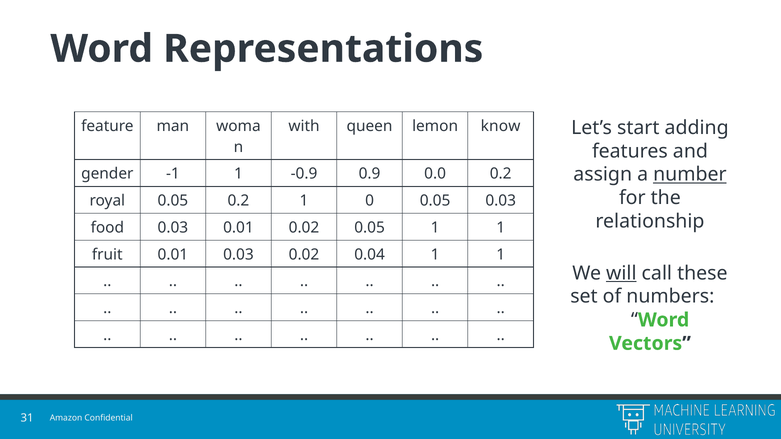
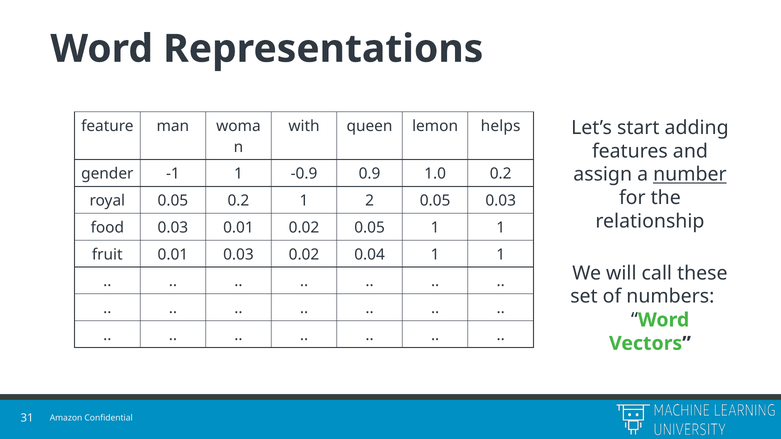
know: know -> helps
0.0: 0.0 -> 1.0
0: 0 -> 2
will underline: present -> none
